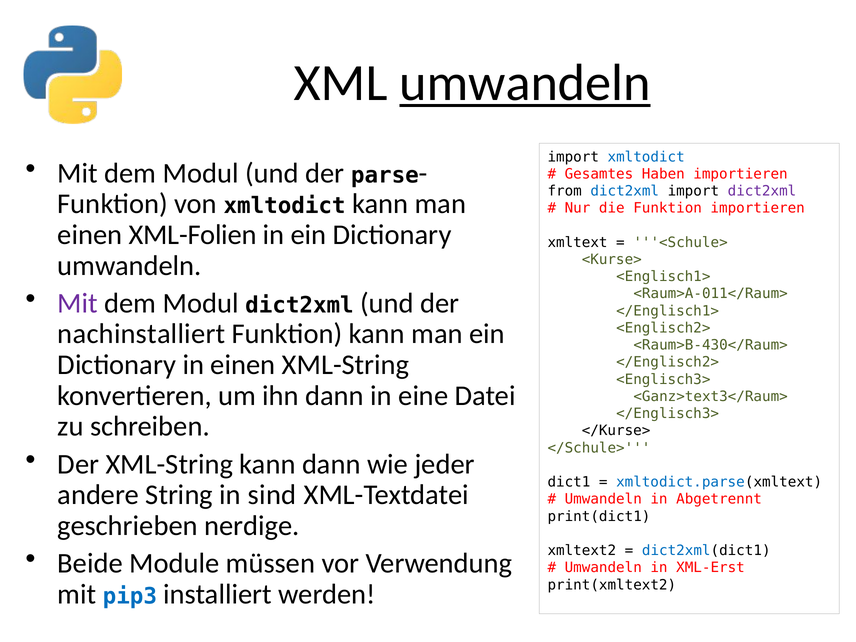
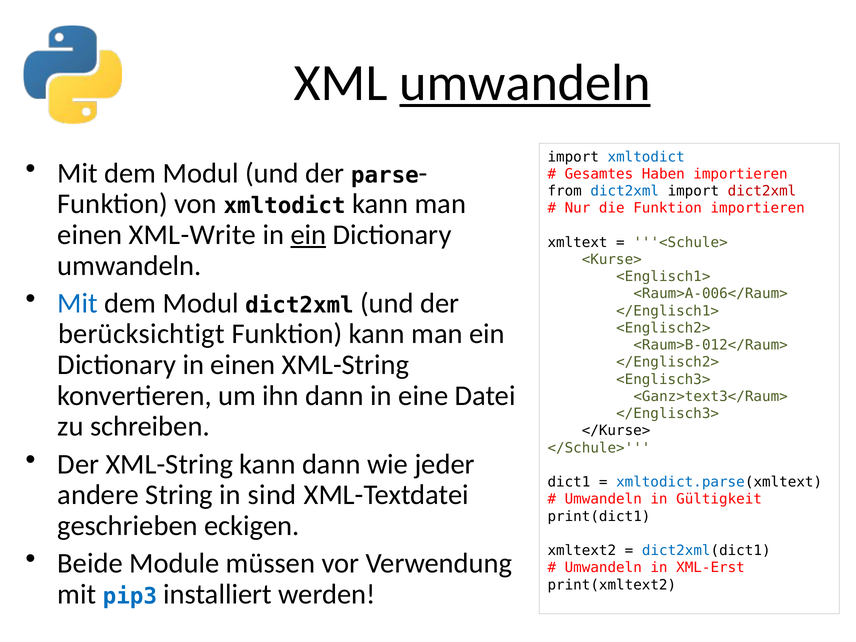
dict2xml at (762, 191) colour: purple -> red
XML-Folien: XML-Folien -> XML-Write
ein at (308, 235) underline: none -> present
Mit at (78, 303) colour: purple -> blue
<Raum>A-011</Raum>: <Raum>A-011</Raum> -> <Raum>A-006</Raum>
nachinstalliert: nachinstalliert -> berücksichtigt
<Raum>B-430</Raum>: <Raum>B-430</Raum> -> <Raum>B-012</Raum>
Abgetrennt: Abgetrennt -> Gültigkeit
nerdige: nerdige -> eckigen
